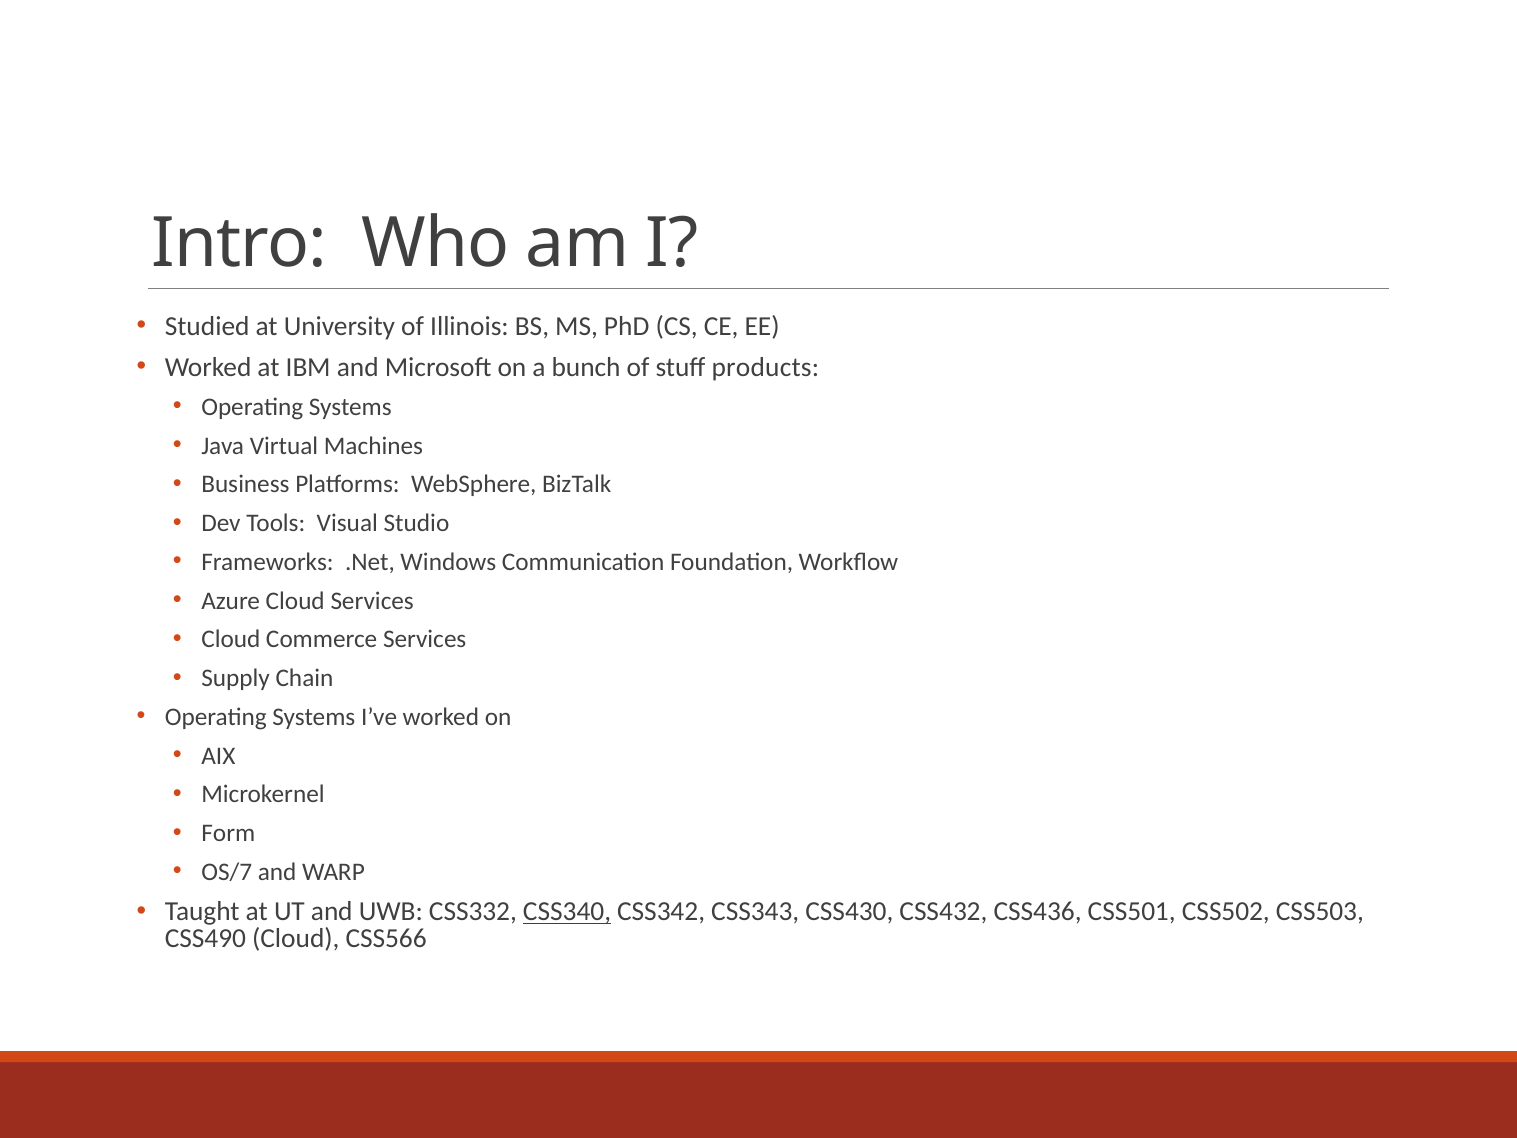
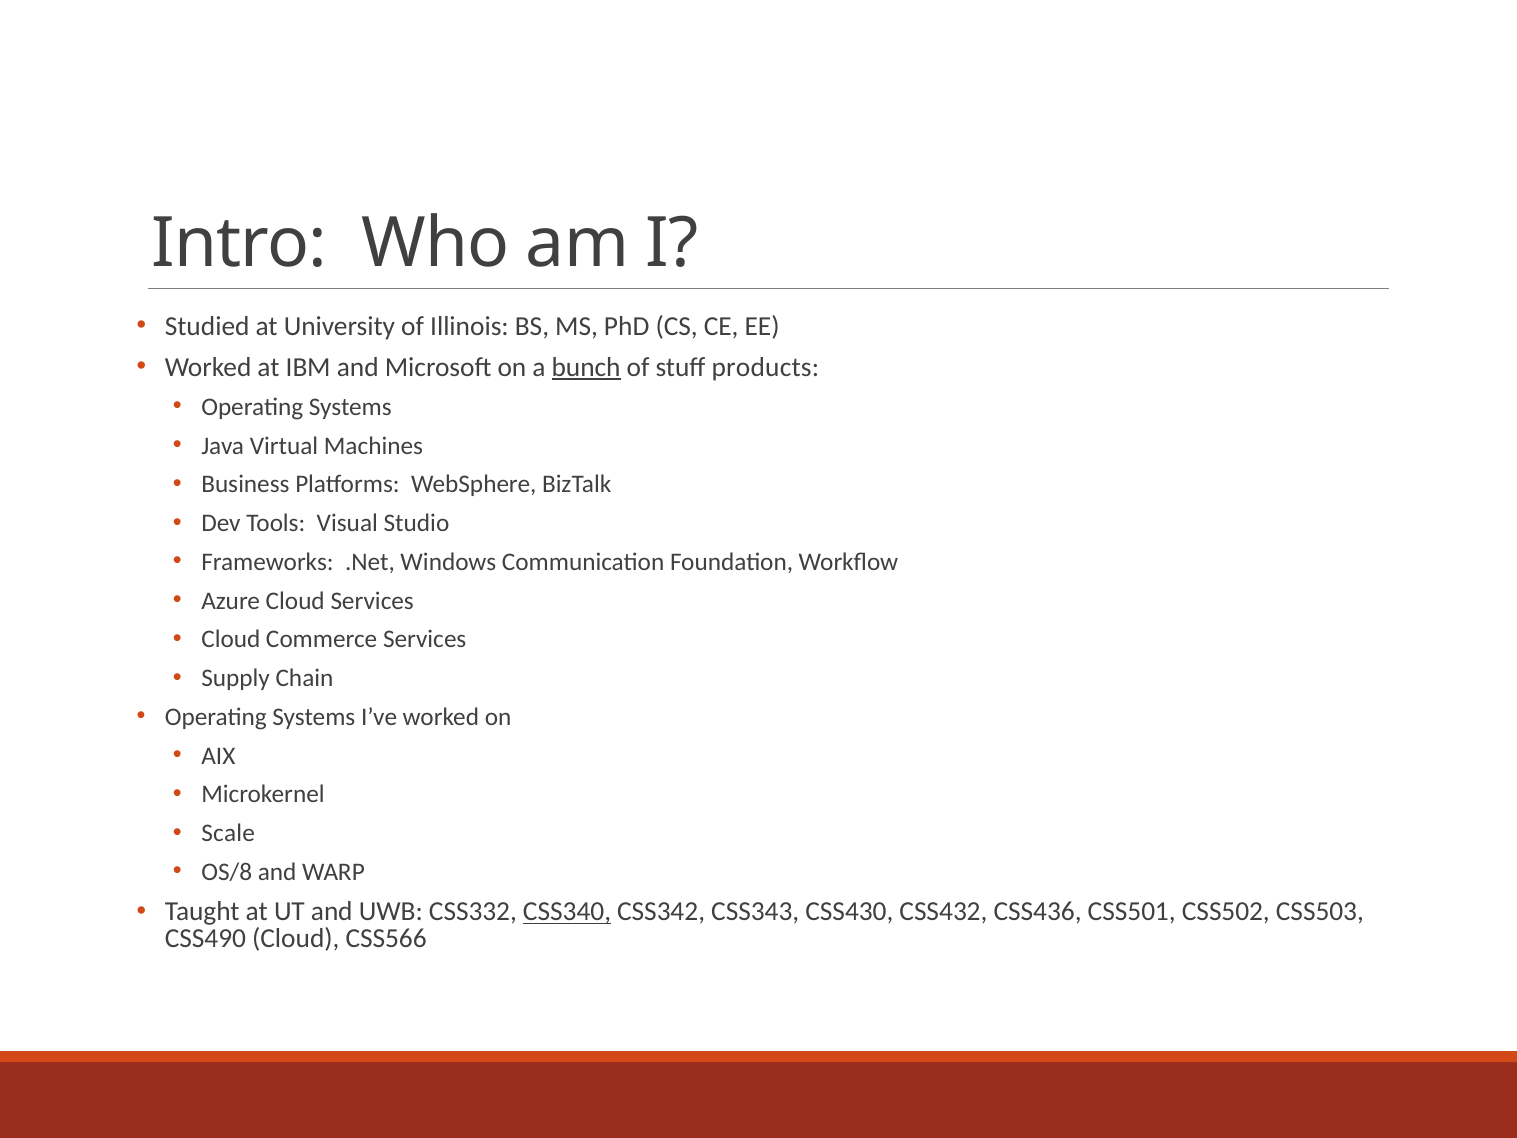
bunch underline: none -> present
Form: Form -> Scale
OS/7: OS/7 -> OS/8
